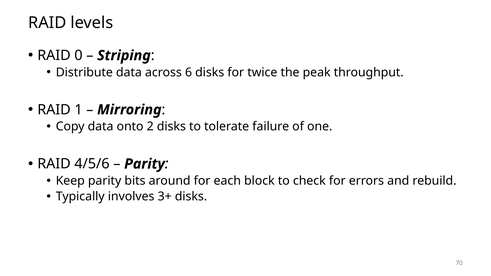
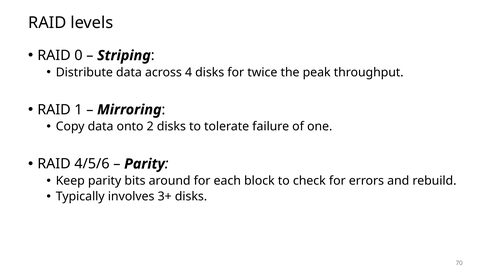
6: 6 -> 4
